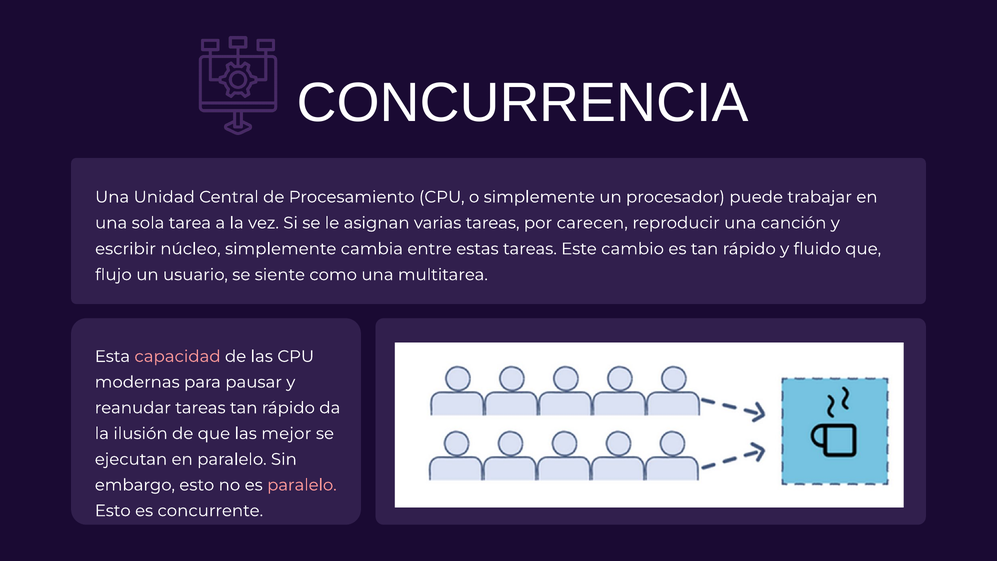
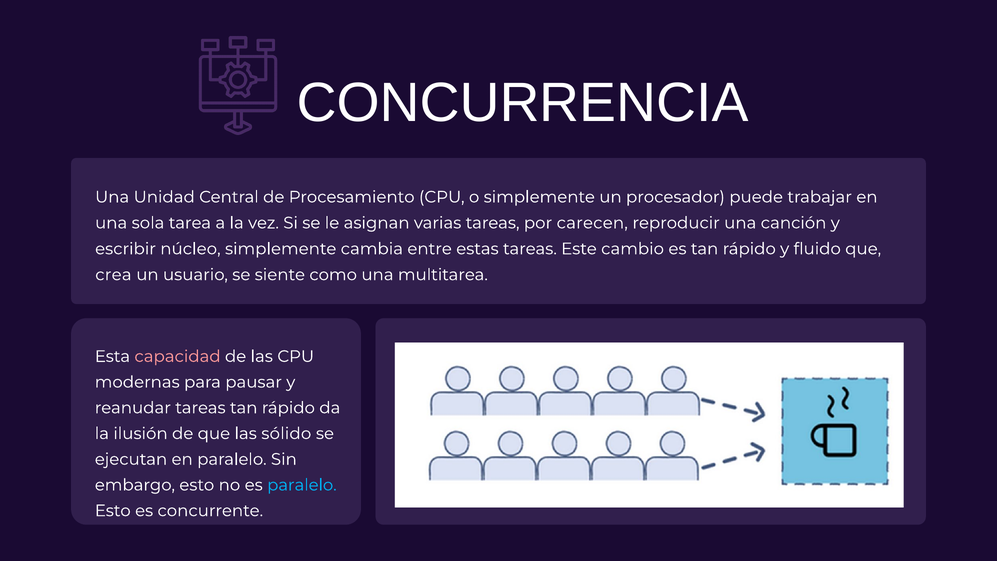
flujo: flujo -> crea
mejor: mejor -> sólido
paralelo at (302, 485) colour: pink -> light blue
